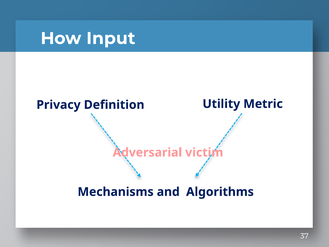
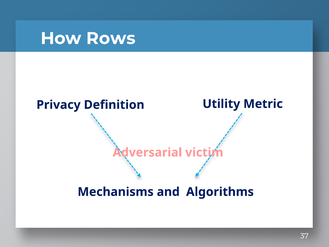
Input: Input -> Rows
